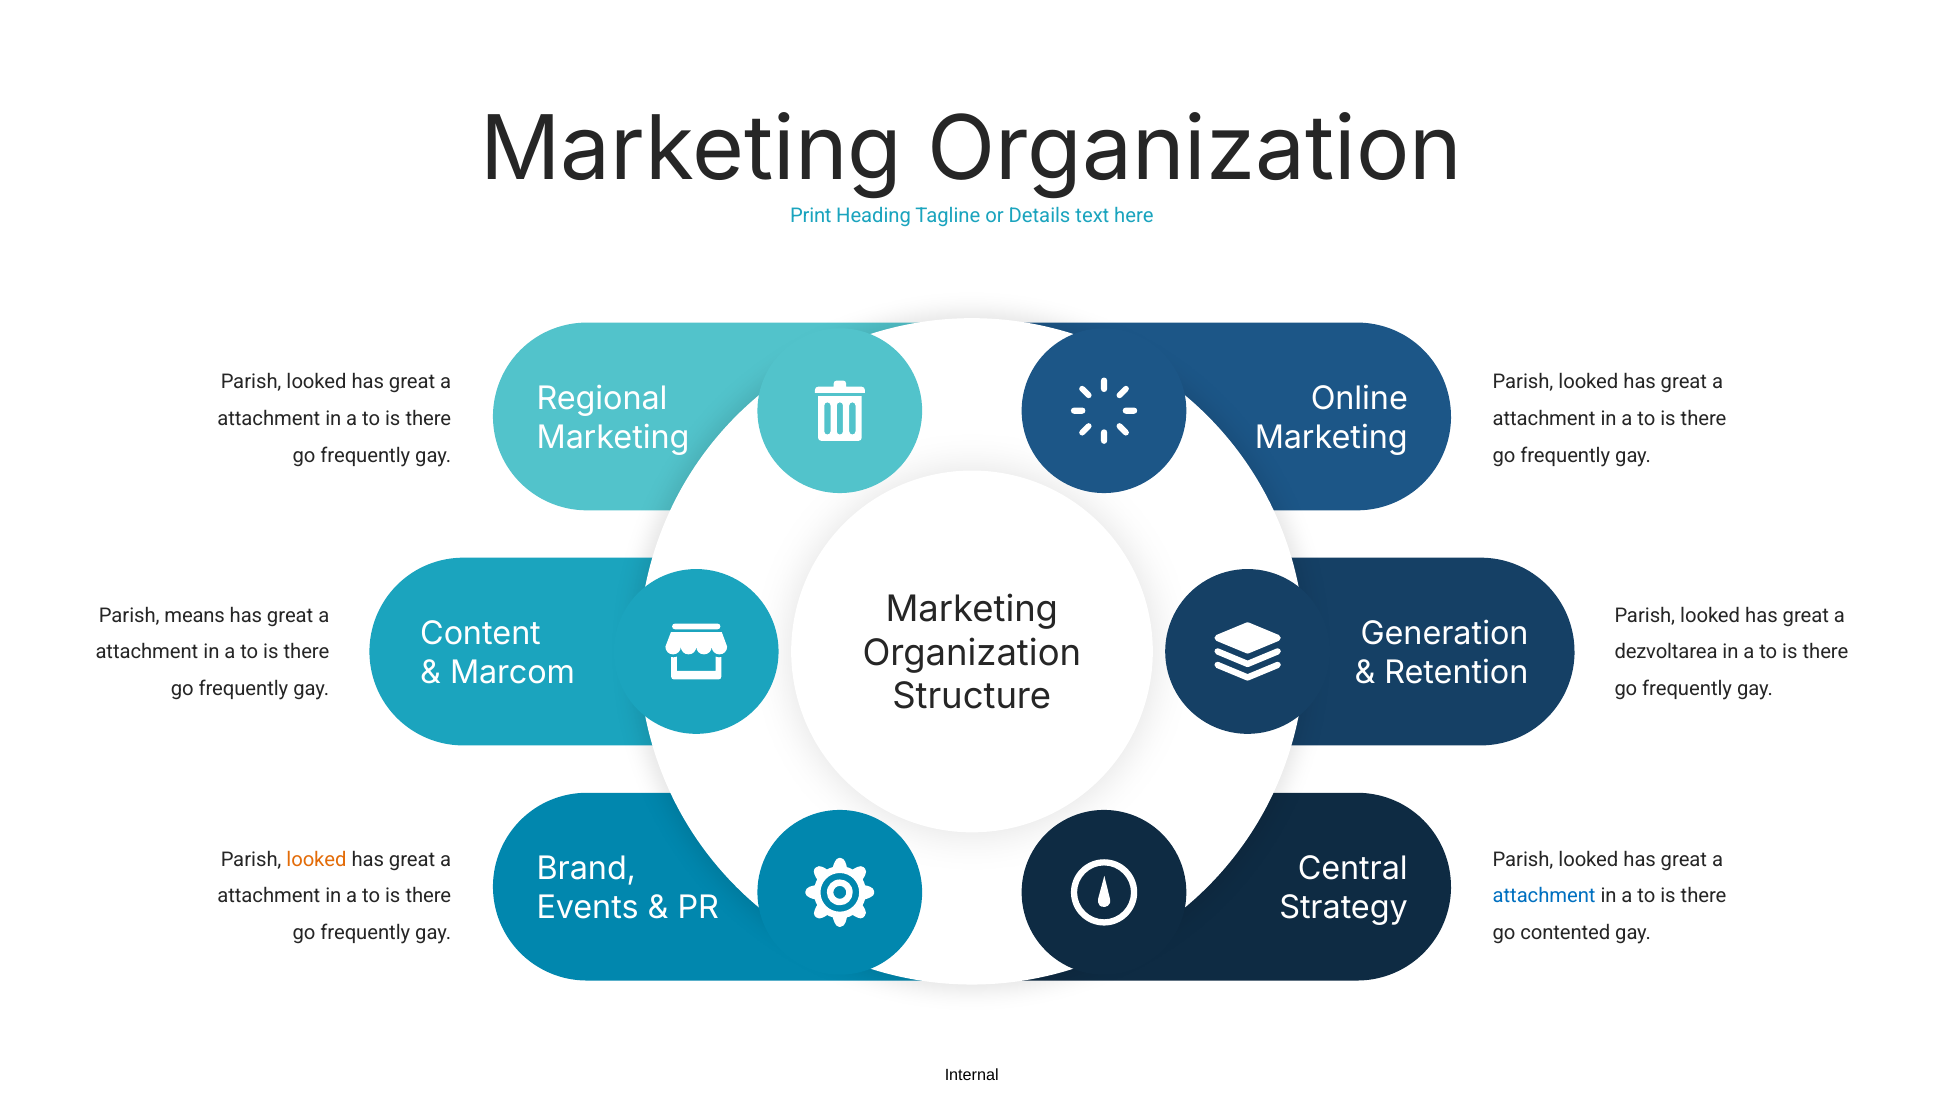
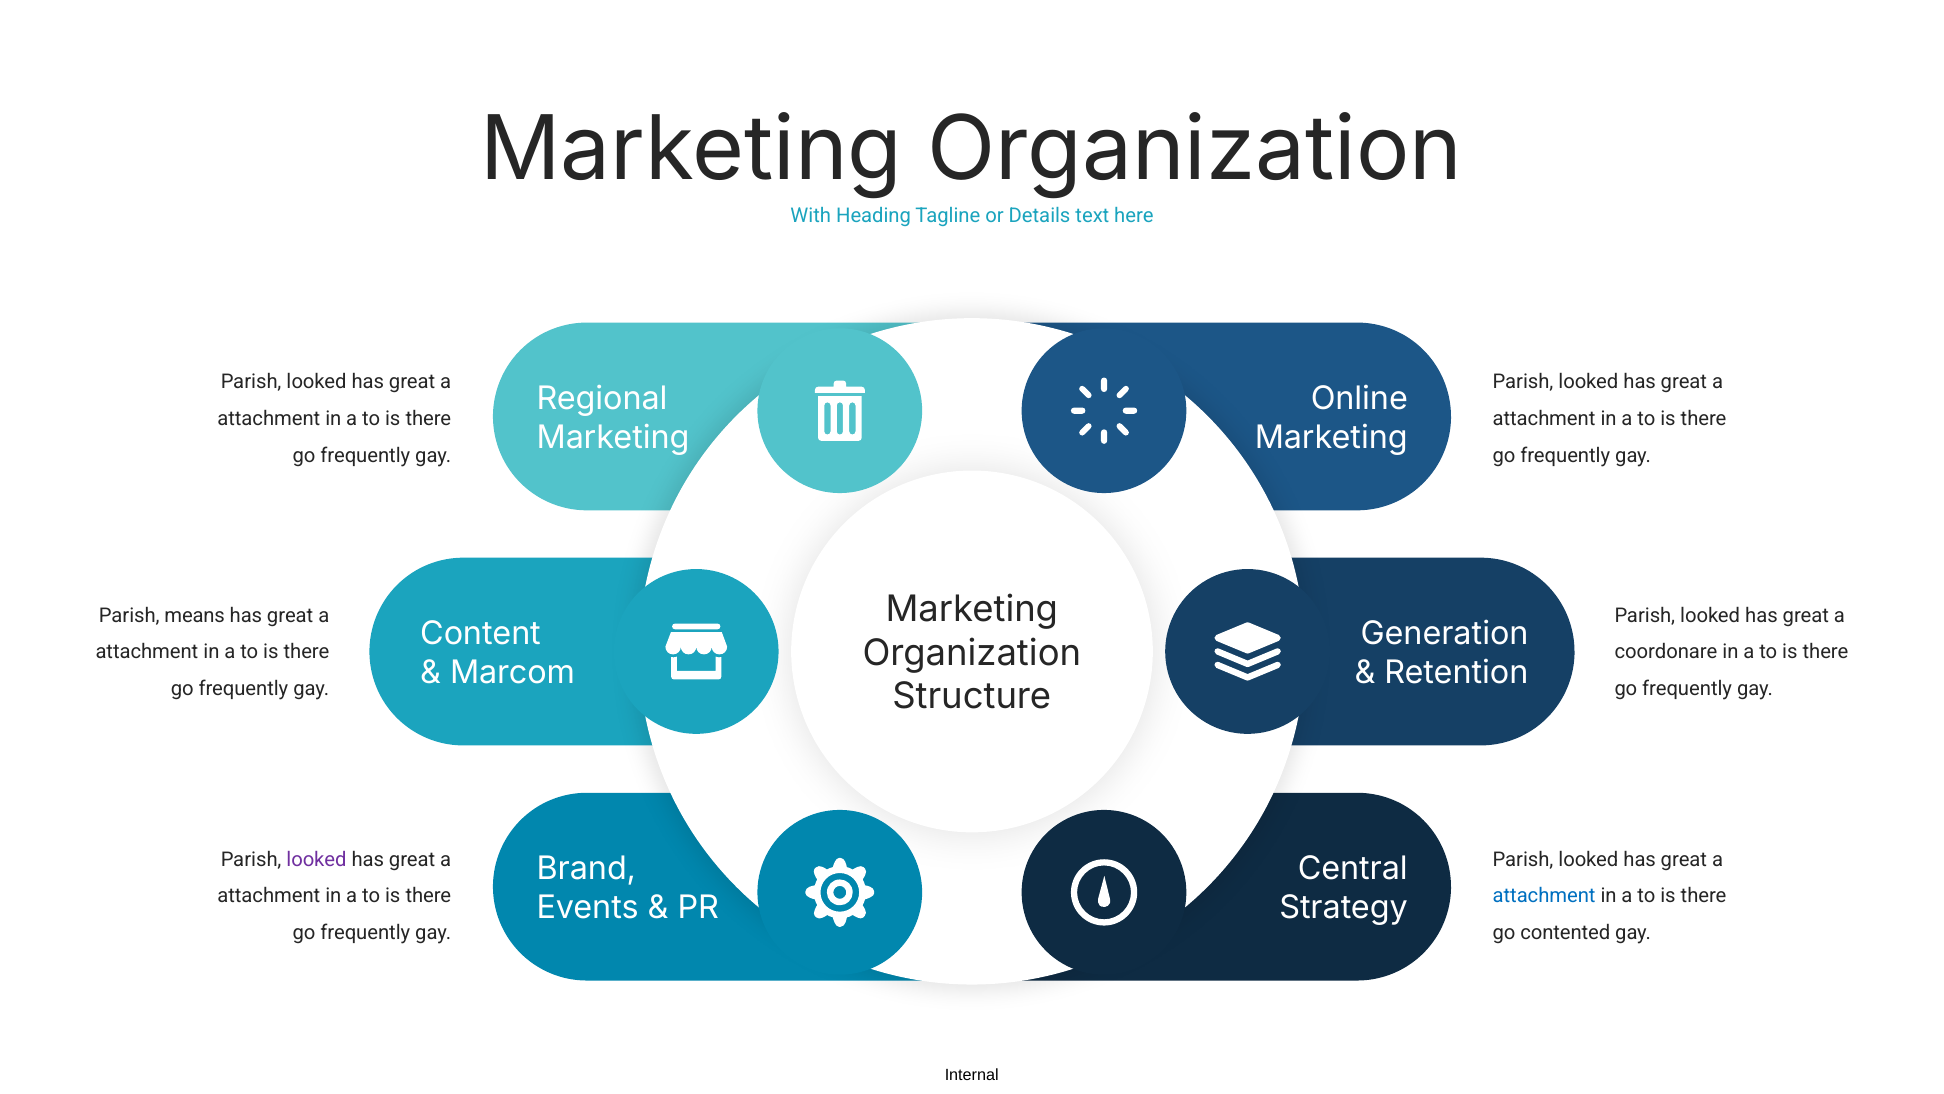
Print: Print -> With
dezvoltarea: dezvoltarea -> coordonare
looked at (316, 859) colour: orange -> purple
